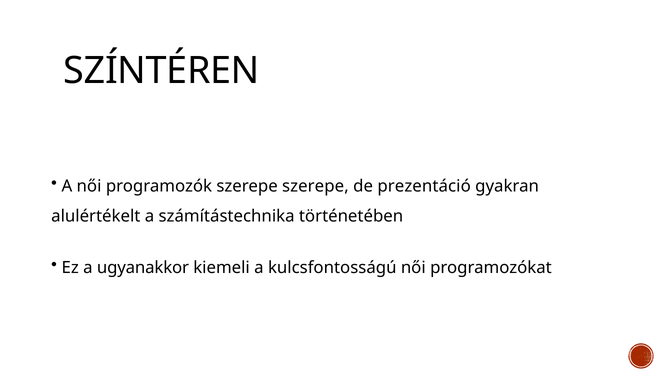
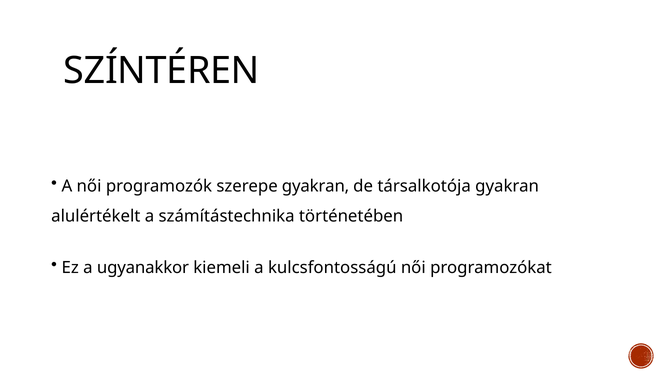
szerepe szerepe: szerepe -> gyakran
prezentáció: prezentáció -> társalkotója
